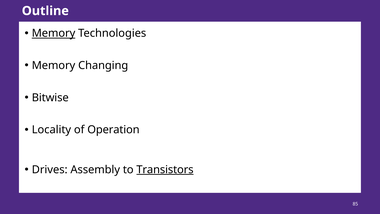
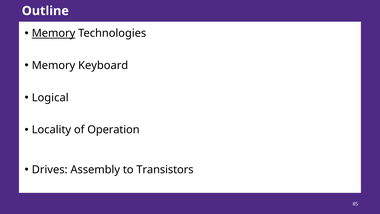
Changing: Changing -> Keyboard
Bitwise: Bitwise -> Logical
Transistors underline: present -> none
